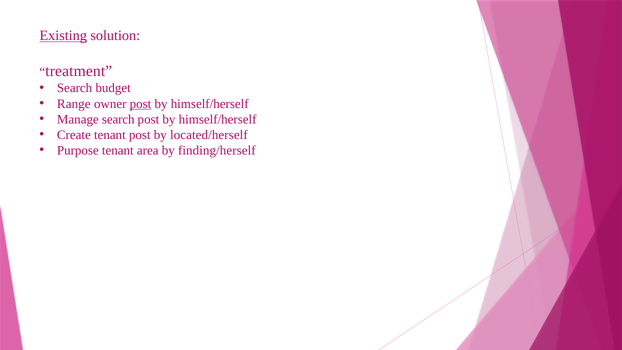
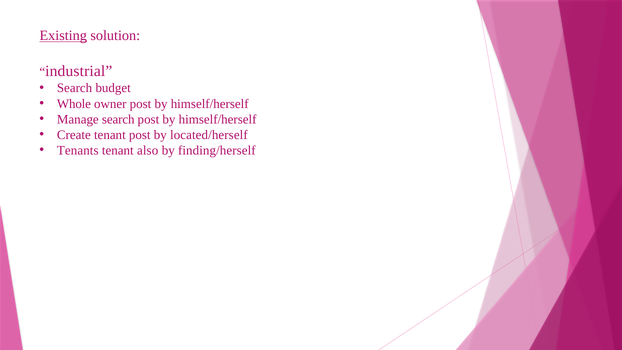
treatment: treatment -> industrial
Range: Range -> Whole
post at (140, 104) underline: present -> none
Purpose: Purpose -> Tenants
area: area -> also
